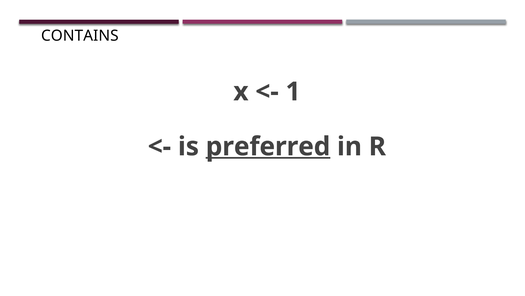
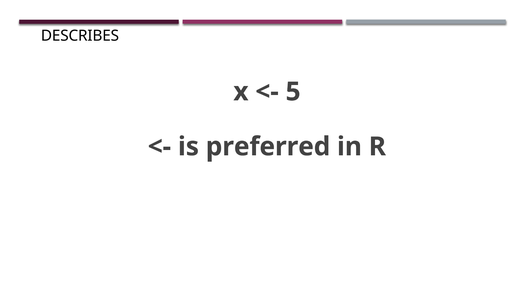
CONTAINS: CONTAINS -> DESCRIBES
1: 1 -> 5
preferred underline: present -> none
